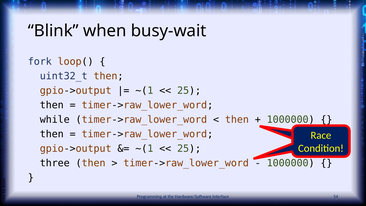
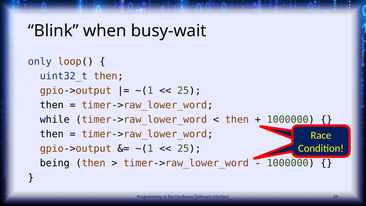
fork: fork -> only
three: three -> being
